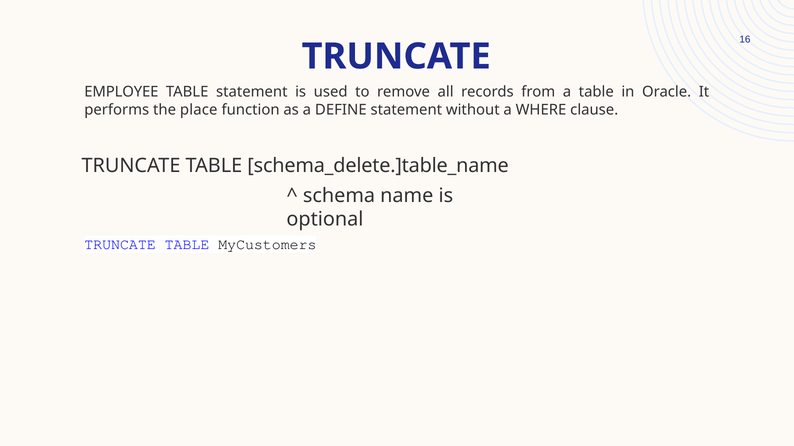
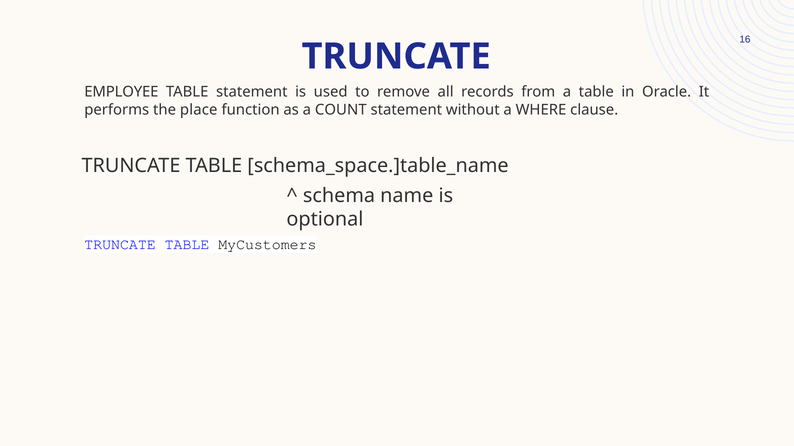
DEFINE: DEFINE -> COUNT
schema_delete.]table_name: schema_delete.]table_name -> schema_space.]table_name
